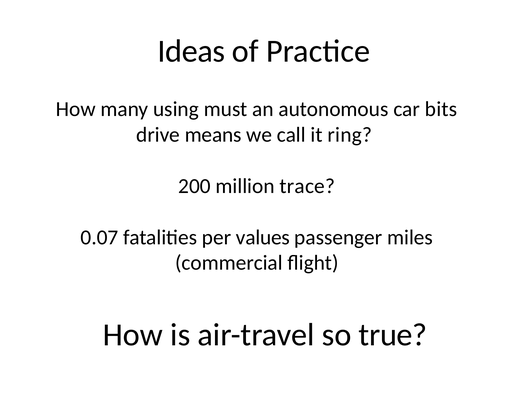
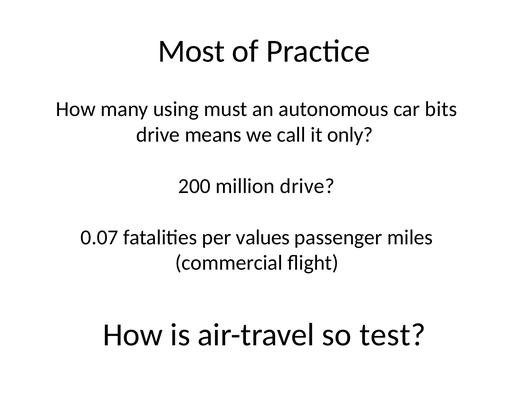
Ideas: Ideas -> Most
ring: ring -> only
million trace: trace -> drive
true: true -> test
